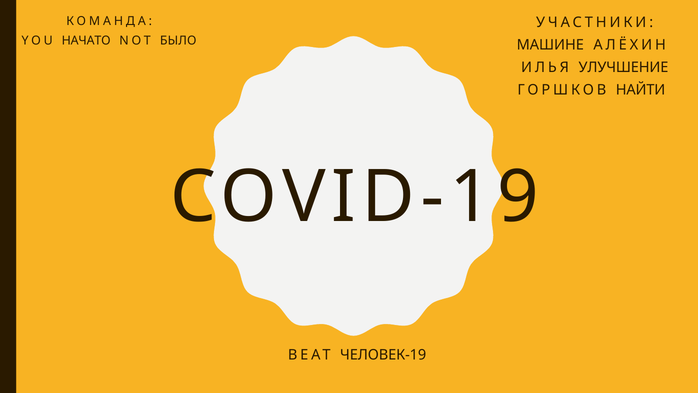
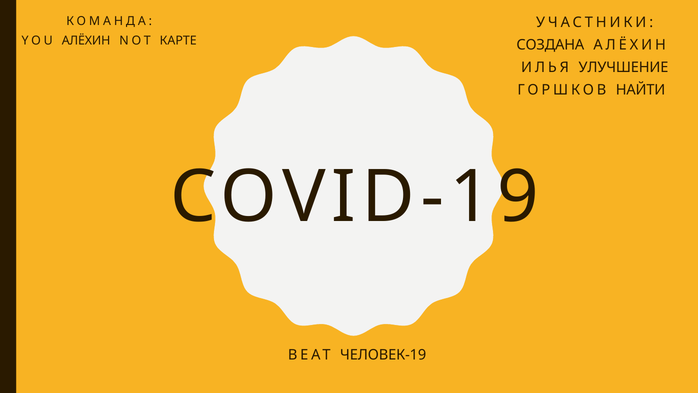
YOU НАЧАТО: НАЧАТО -> АЛЁХИН
БЫЛО: БЫЛО -> КАРТЕ
МАШИНЕ: МАШИНЕ -> СОЗДАНА
